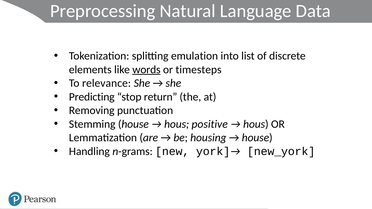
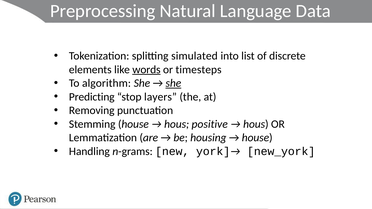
emulation: emulation -> simulated
relevance: relevance -> algorithm
she at (173, 83) underline: none -> present
return: return -> layers
